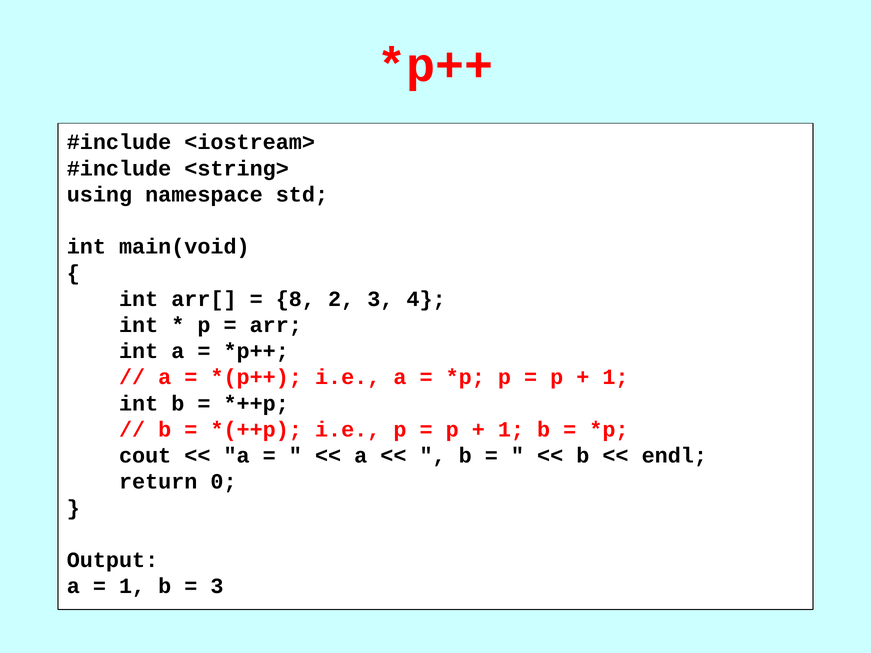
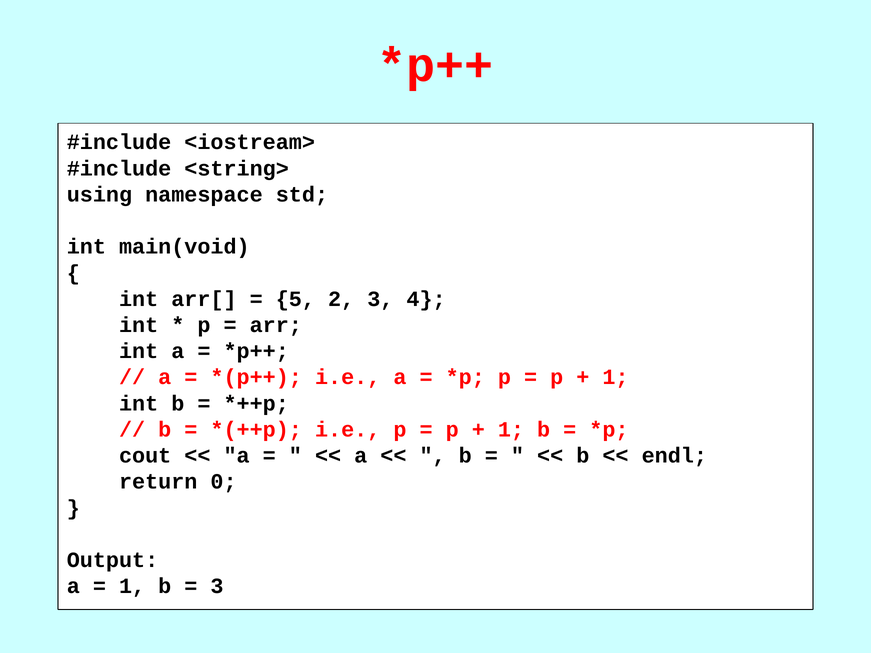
8: 8 -> 5
